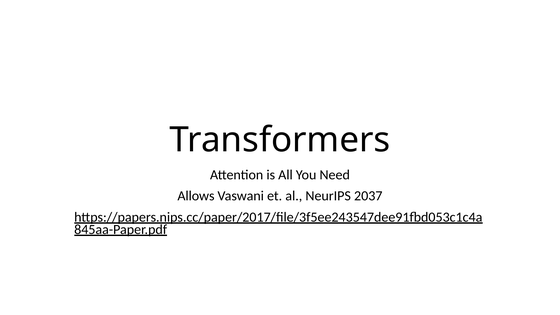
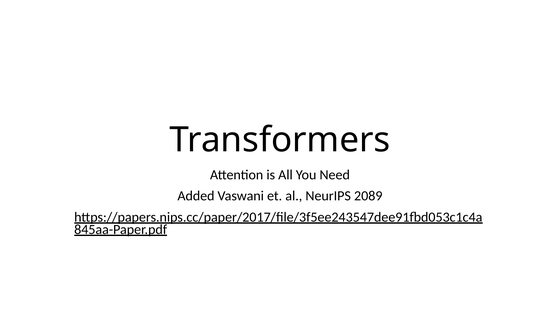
Allows: Allows -> Added
2037: 2037 -> 2089
